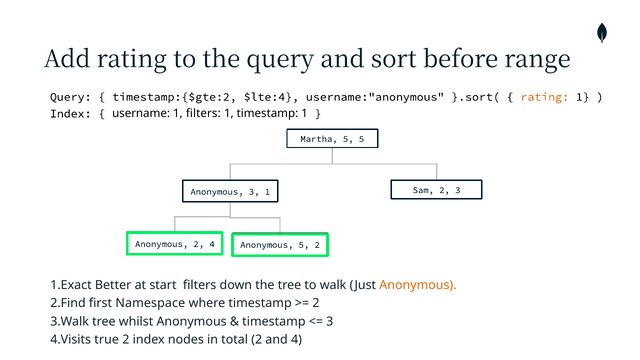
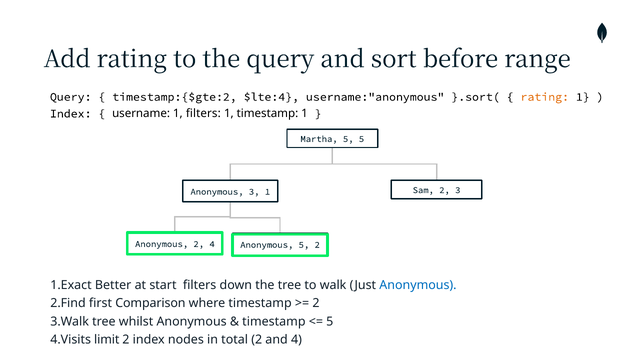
Anonymous at (418, 285) colour: orange -> blue
Namespace: Namespace -> Comparison
3 at (330, 322): 3 -> 5
true: true -> limit
